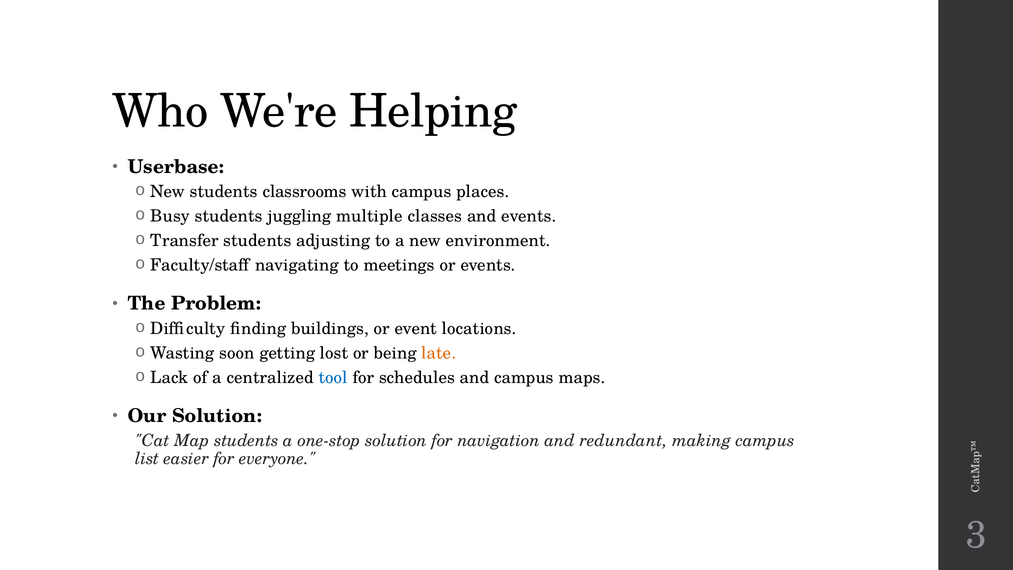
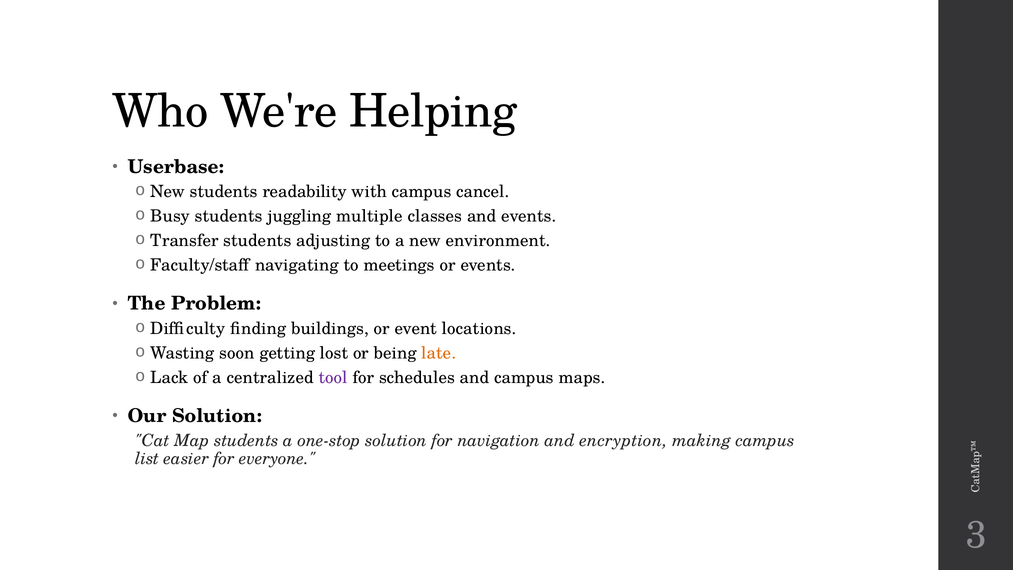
classrooms: classrooms -> readability
places: places -> cancel
tool colour: blue -> purple
redundant: redundant -> encryption
